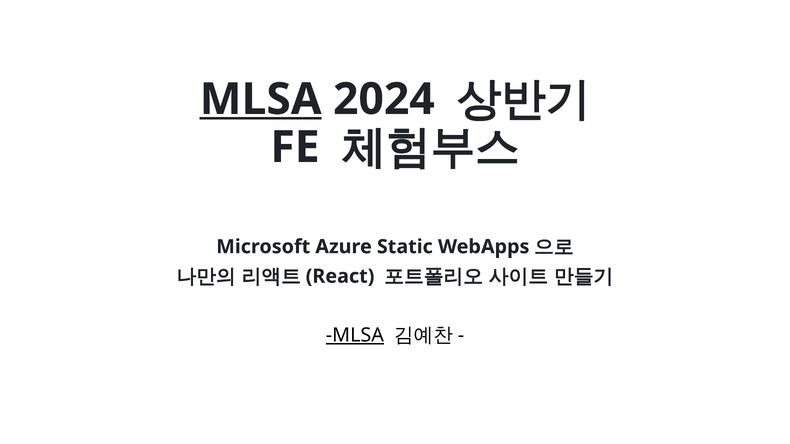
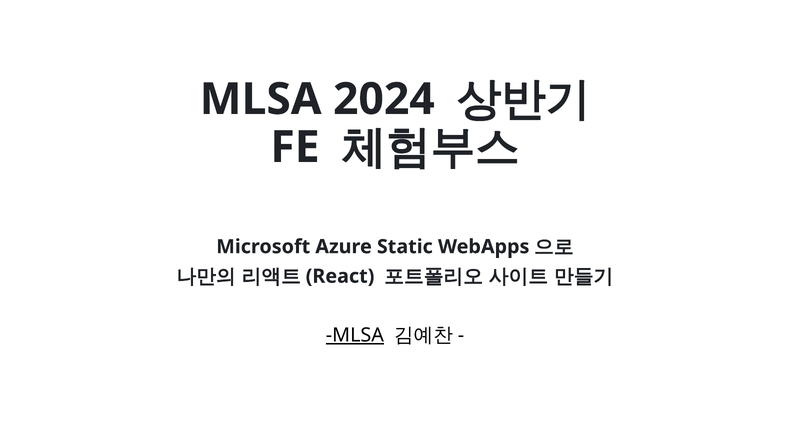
MLSA at (261, 99) underline: present -> none
